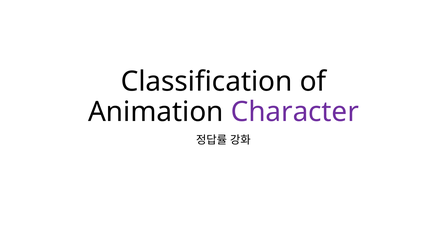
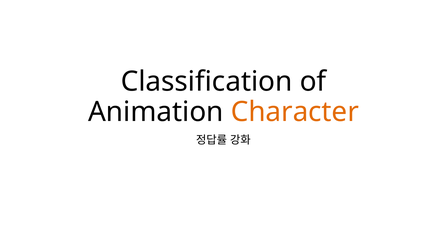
Character colour: purple -> orange
